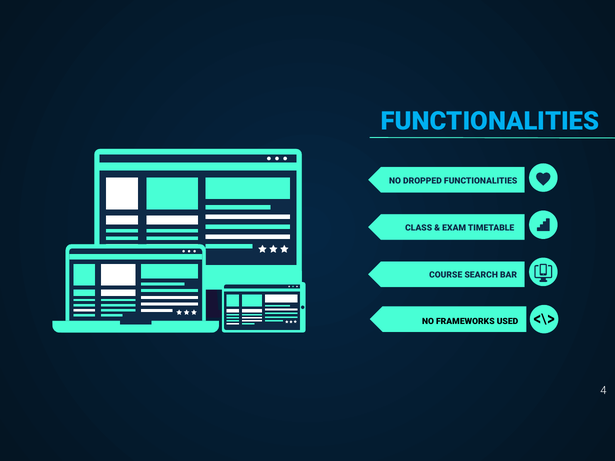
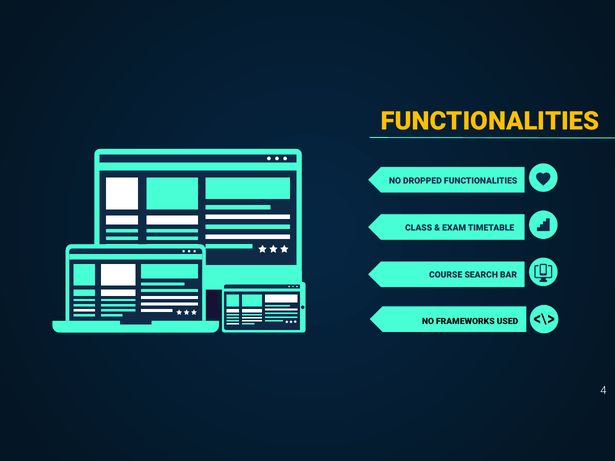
FUNCTIONALITIES at (490, 122) colour: light blue -> yellow
